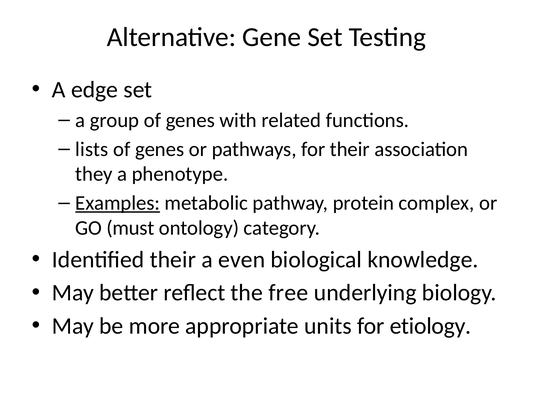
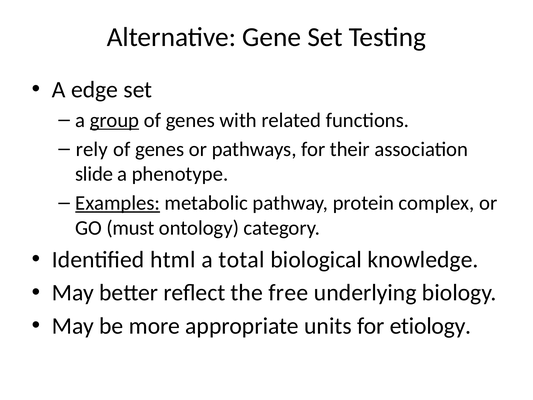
group underline: none -> present
lists: lists -> rely
they: they -> slide
Identified their: their -> html
even: even -> total
